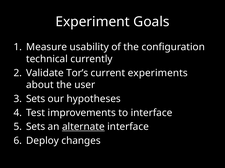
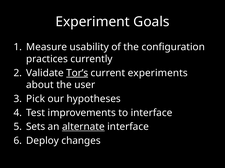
technical: technical -> practices
Tor’s underline: none -> present
Sets at (36, 99): Sets -> Pick
